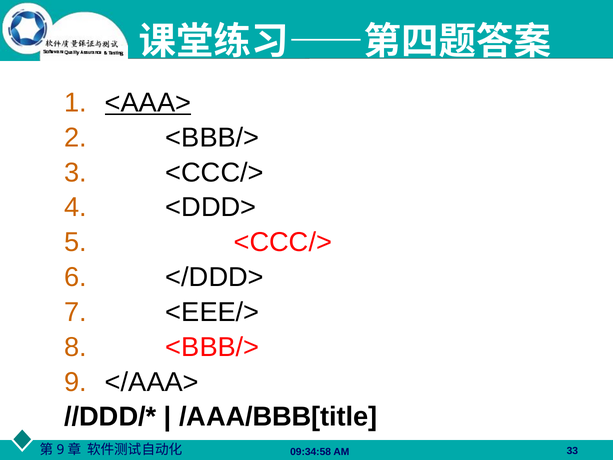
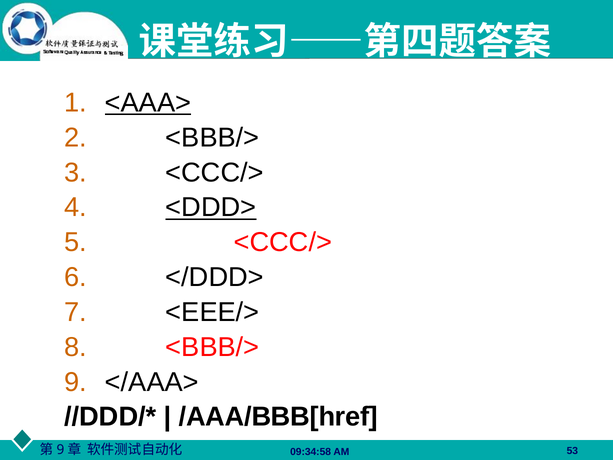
<DDD> underline: none -> present
/AAA/BBB[title: /AAA/BBB[title -> /AAA/BBB[href
33: 33 -> 53
